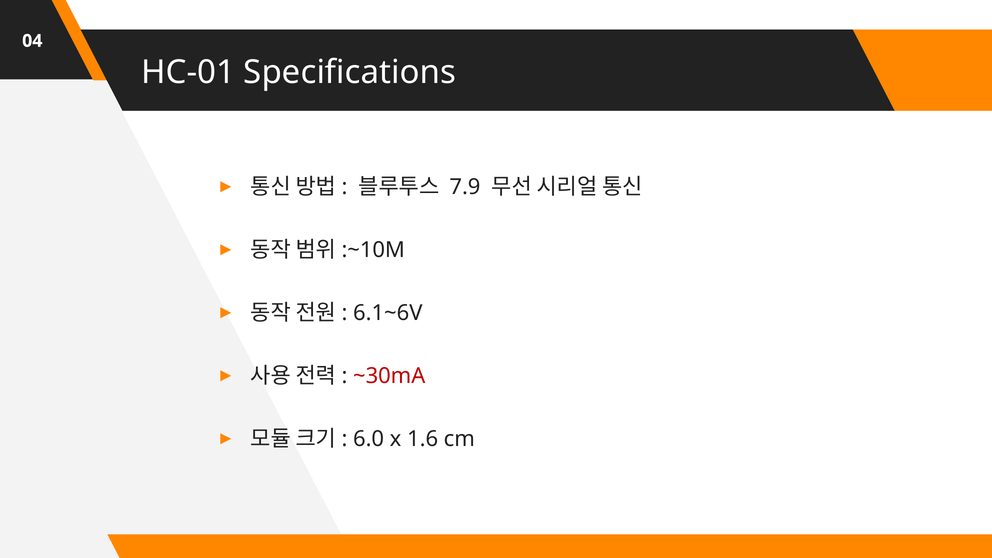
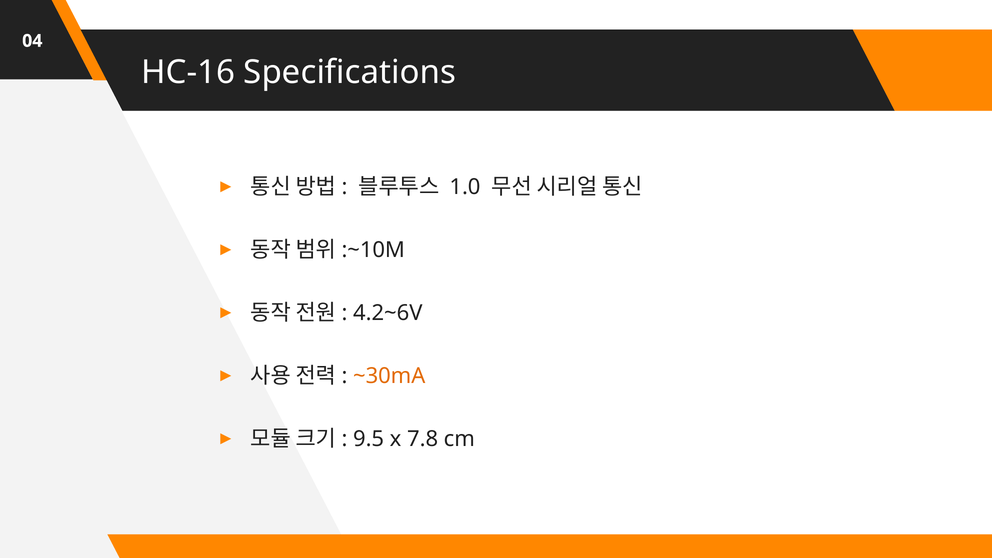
HC-01: HC-01 -> HC-16
7.9: 7.9 -> 1.0
6.1~6V: 6.1~6V -> 4.2~6V
~30mA colour: red -> orange
6.0: 6.0 -> 9.5
1.6: 1.6 -> 7.8
